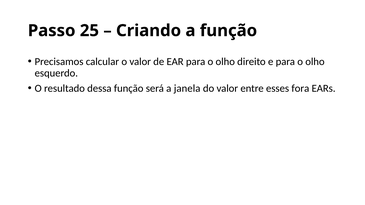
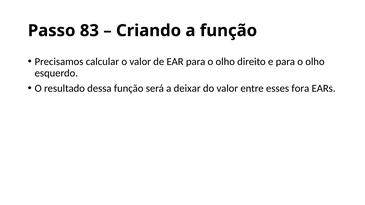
25: 25 -> 83
janela: janela -> deixar
